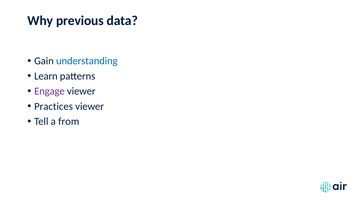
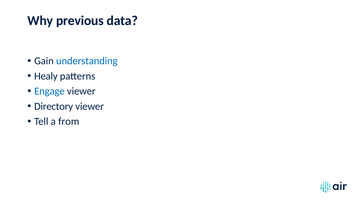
Learn: Learn -> Healy
Engage colour: purple -> blue
Practices: Practices -> Directory
